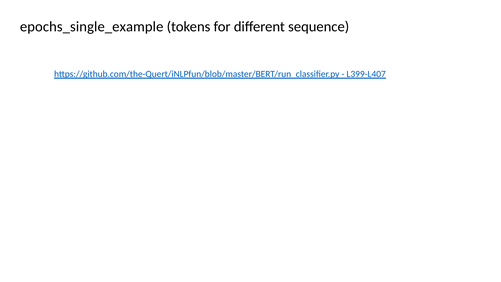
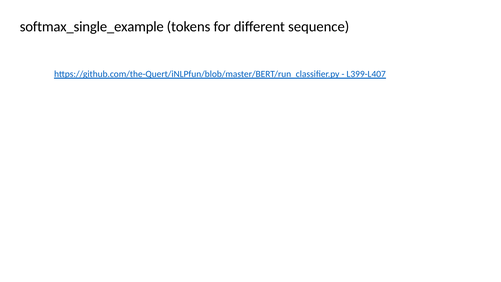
epochs_single_example: epochs_single_example -> softmax_single_example
